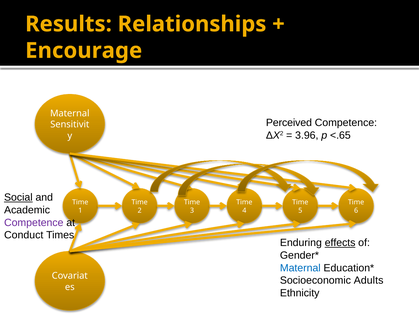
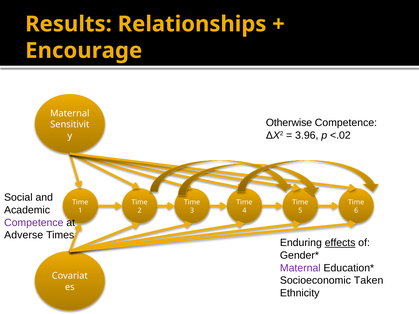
Perceived: Perceived -> Otherwise
<.65: <.65 -> <.02
Social underline: present -> none
Conduct: Conduct -> Adverse
Maternal at (300, 268) colour: blue -> purple
Adults: Adults -> Taken
